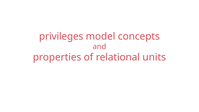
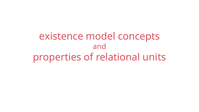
privileges: privileges -> existence
